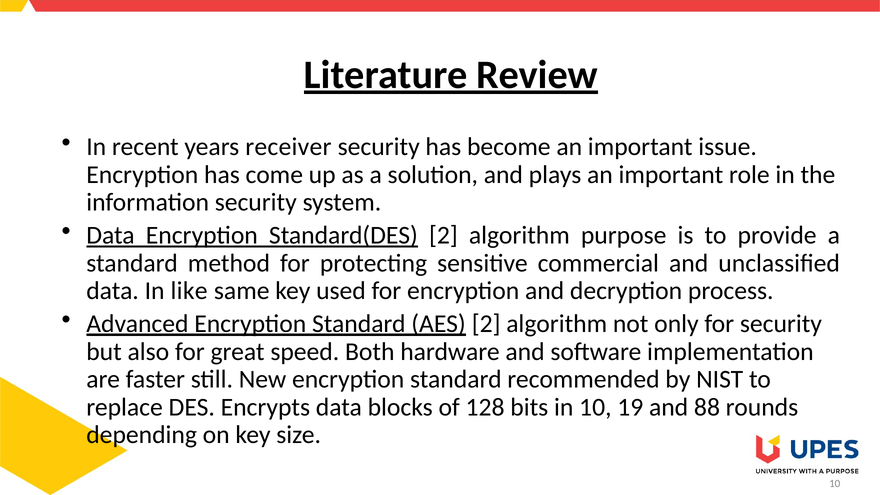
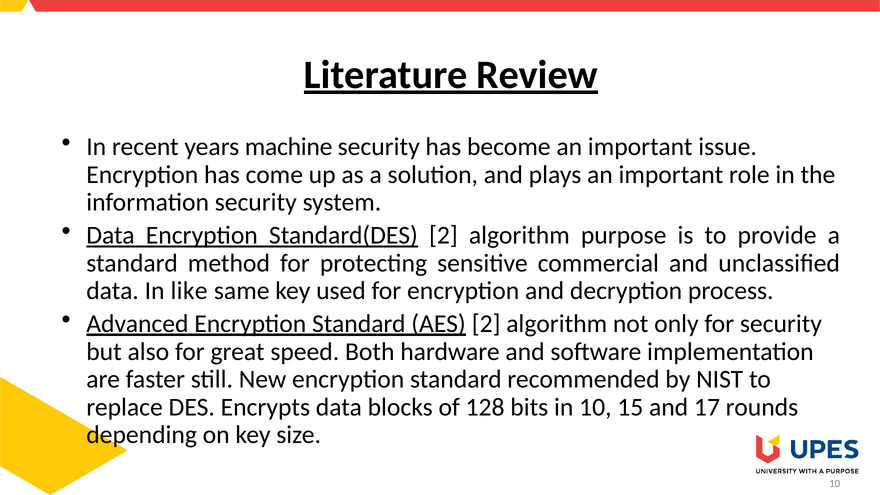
receiver: receiver -> machine
19: 19 -> 15
88: 88 -> 17
